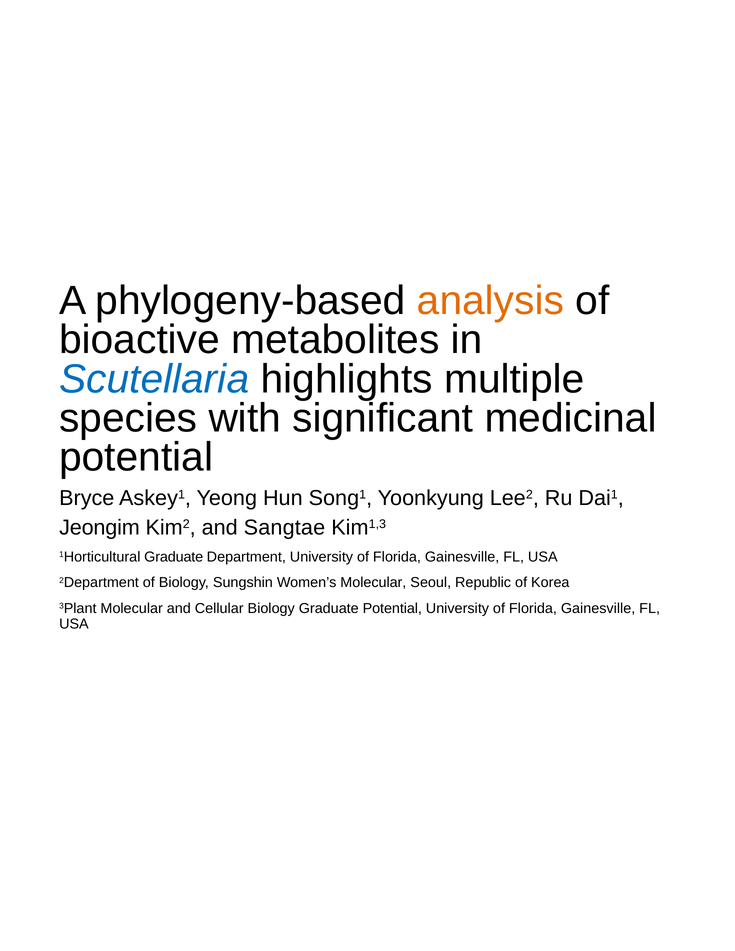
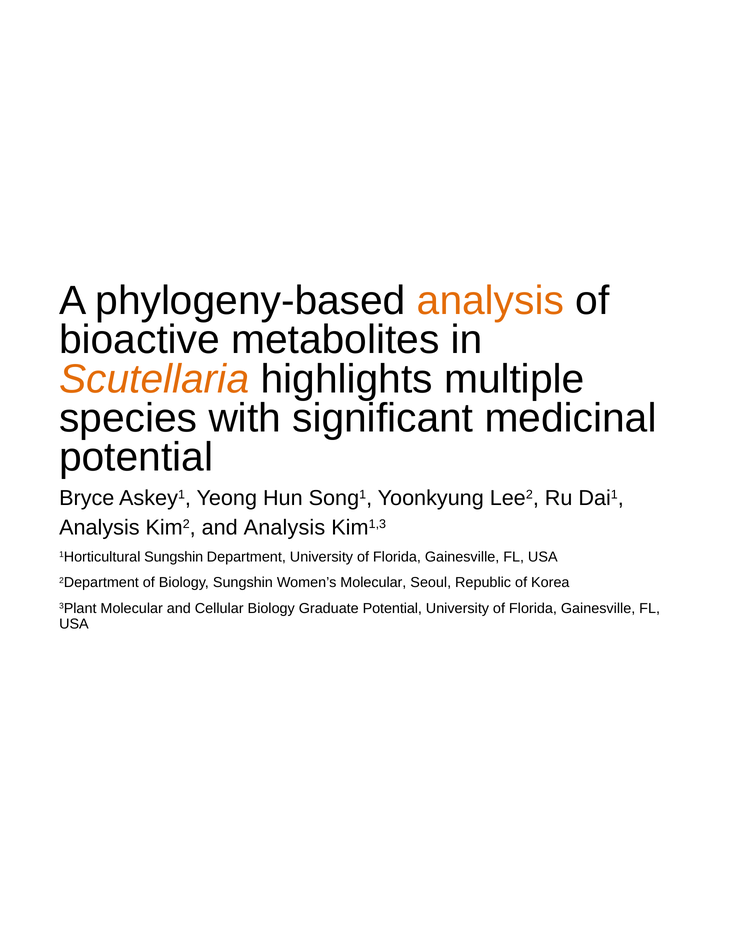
Scutellaria colour: blue -> orange
Jeongim at (99, 528): Jeongim -> Analysis
and Sangtae: Sangtae -> Analysis
1Horticultural Graduate: Graduate -> Sungshin
